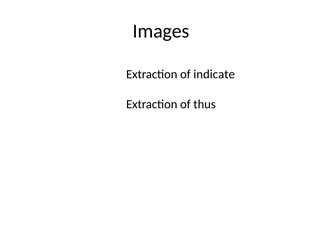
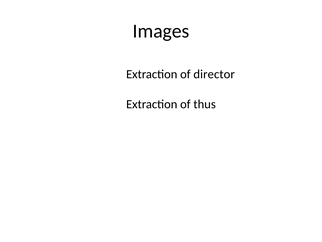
indicate: indicate -> director
